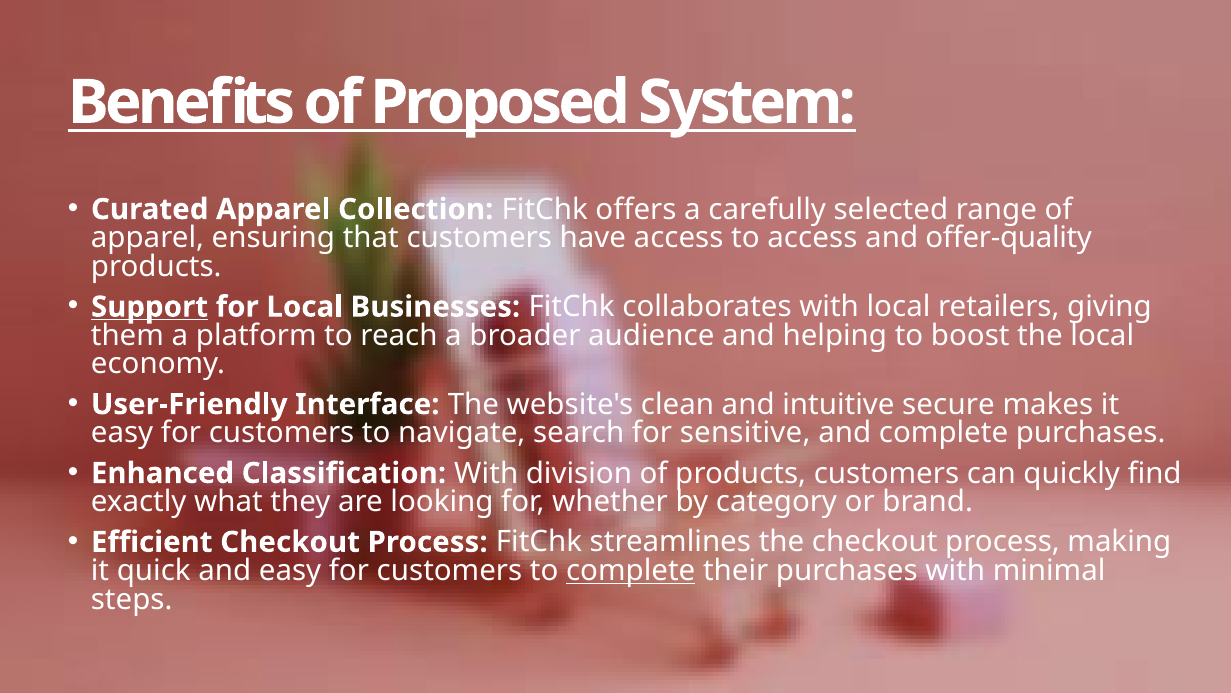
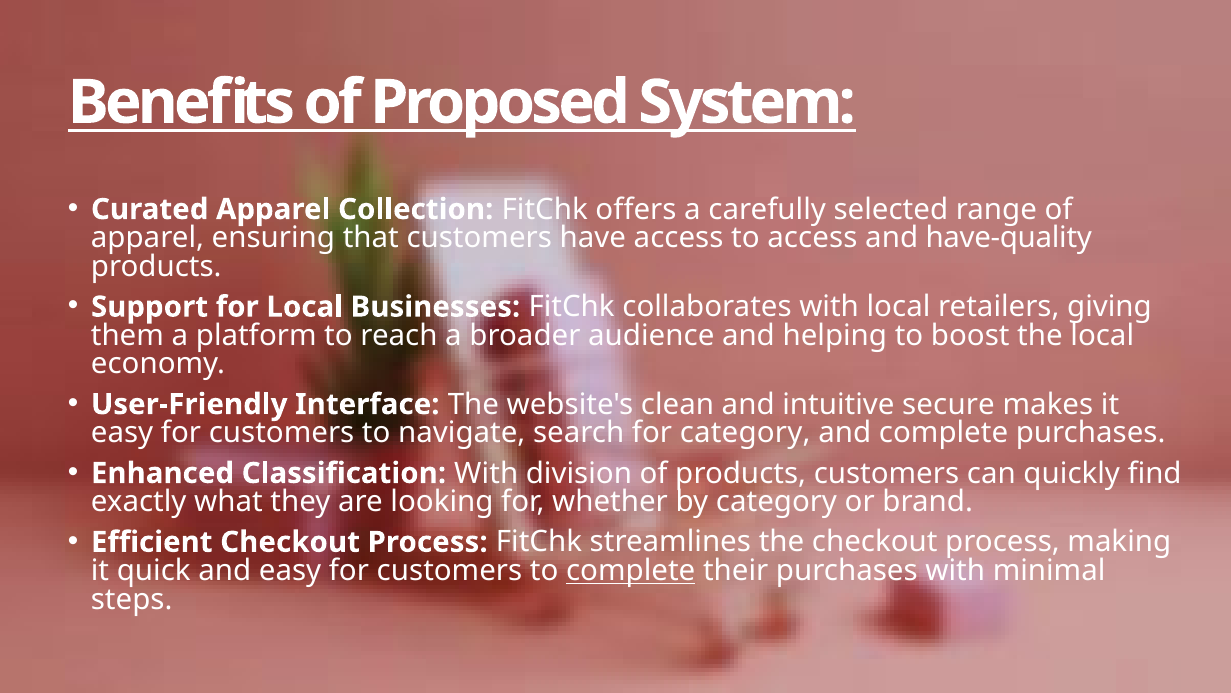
offer-quality: offer-quality -> have-quality
Support underline: present -> none
for sensitive: sensitive -> category
